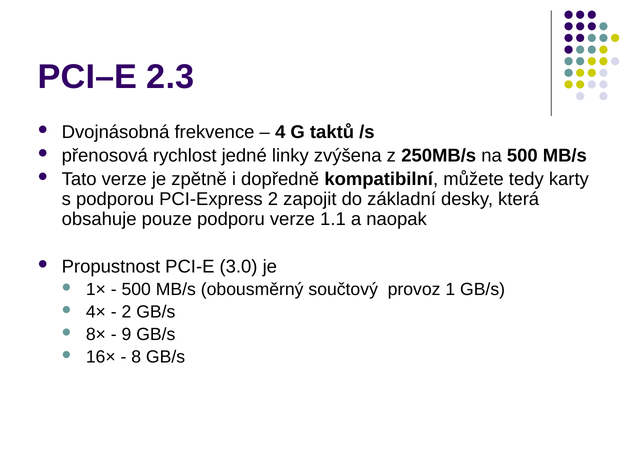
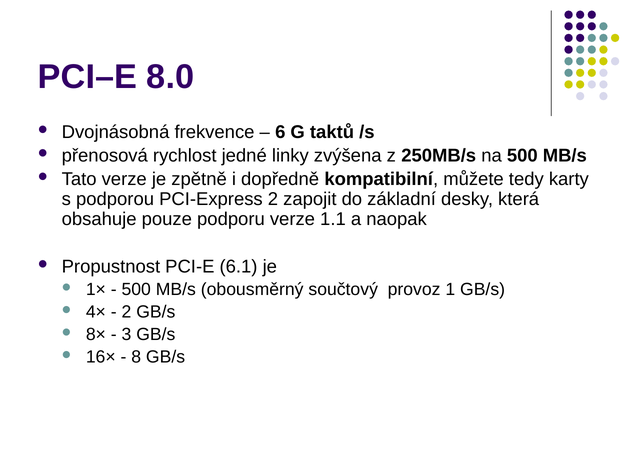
2.3: 2.3 -> 8.0
4: 4 -> 6
3.0: 3.0 -> 6.1
9: 9 -> 3
